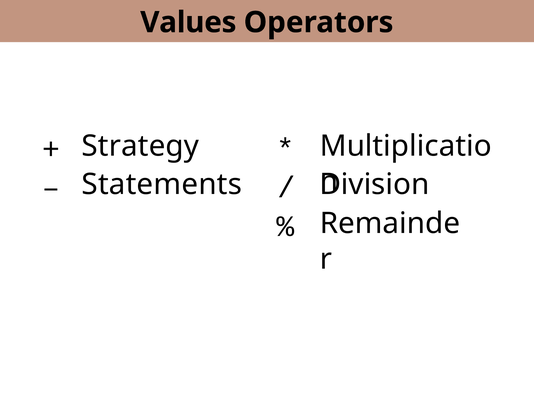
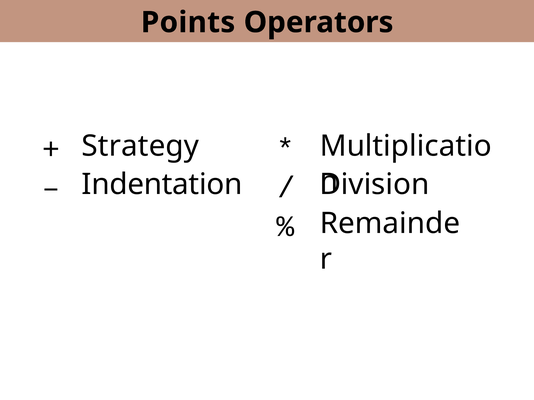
Values: Values -> Points
Statements: Statements -> Indentation
